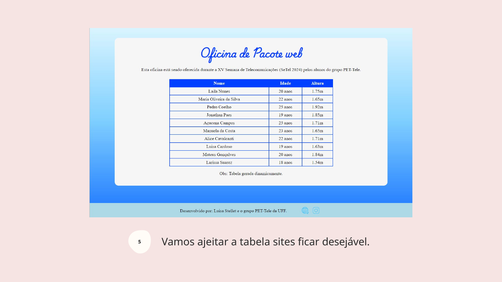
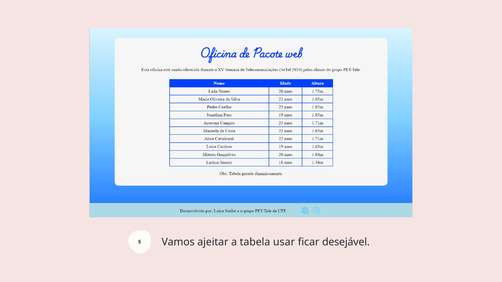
sites: sites -> usar
